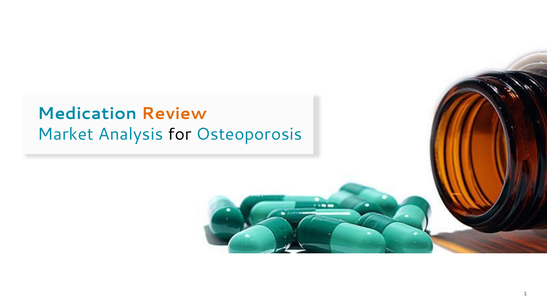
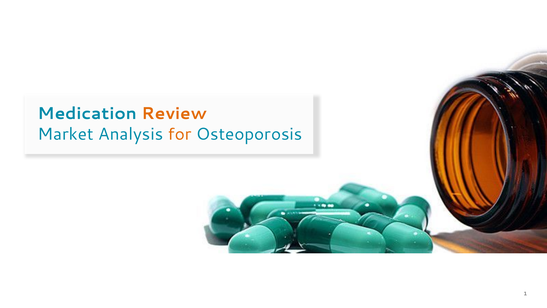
for colour: black -> orange
